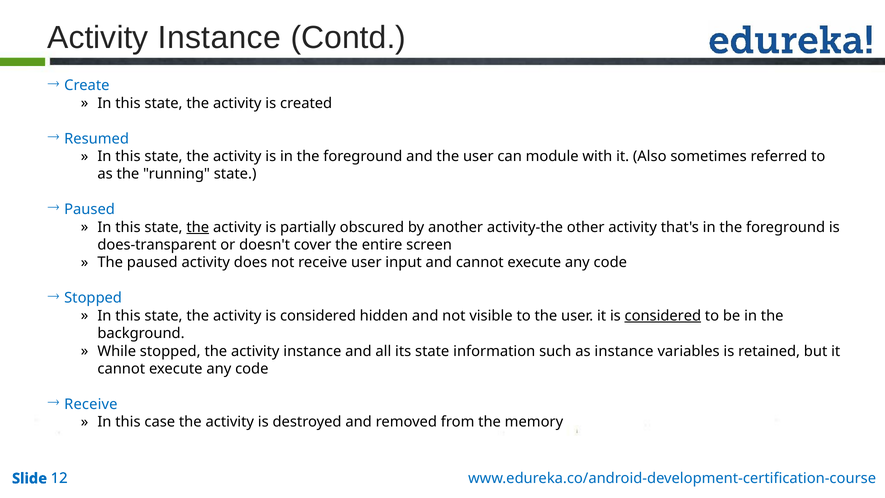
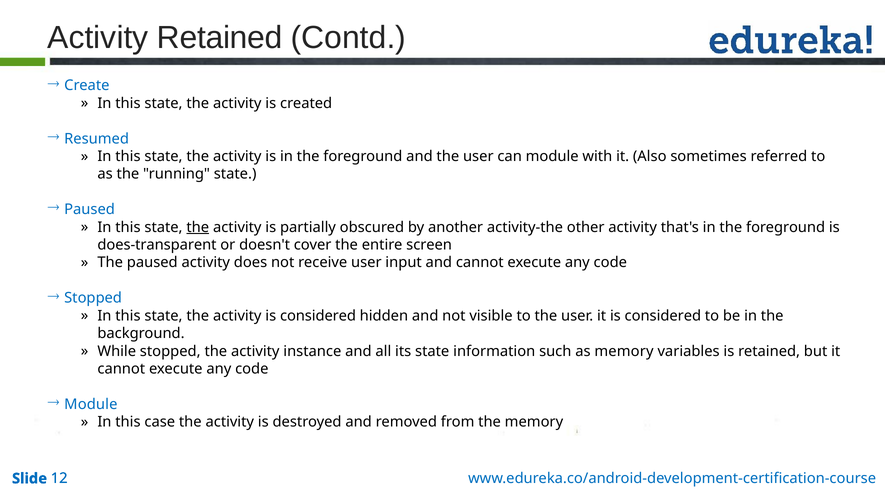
Instance at (219, 38): Instance -> Retained
considered at (663, 316) underline: present -> none
as instance: instance -> memory
Receive at (91, 404): Receive -> Module
